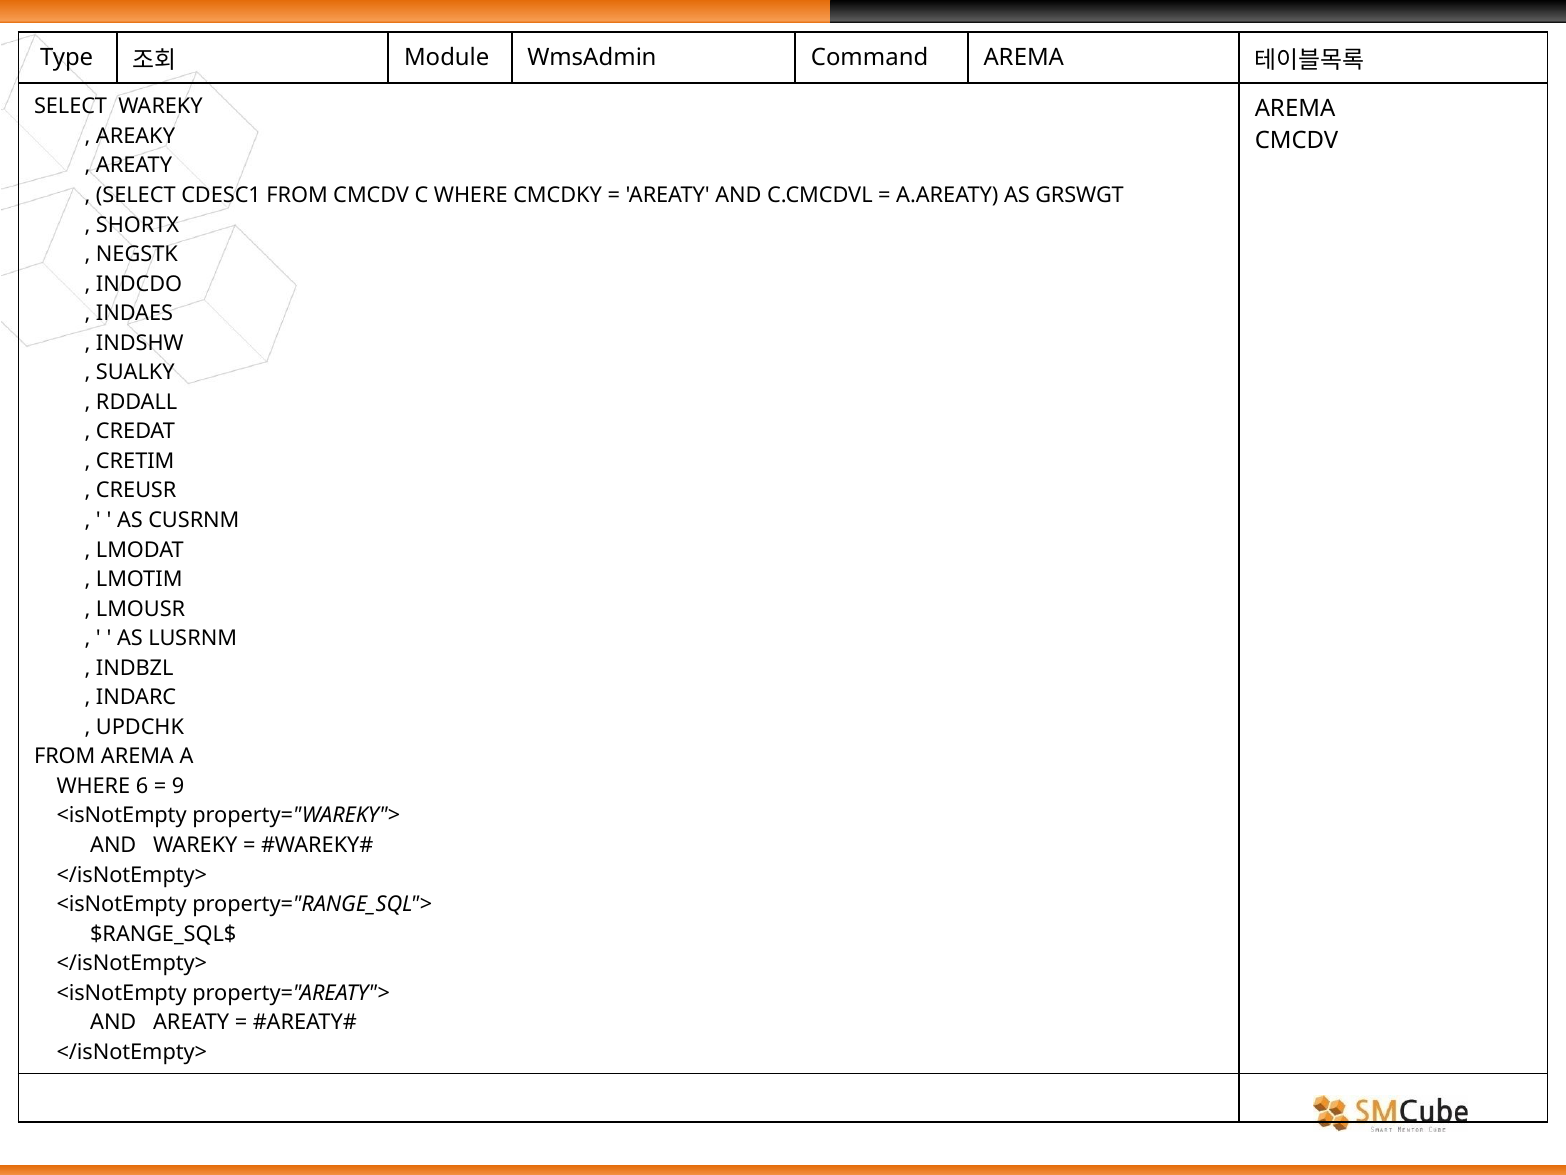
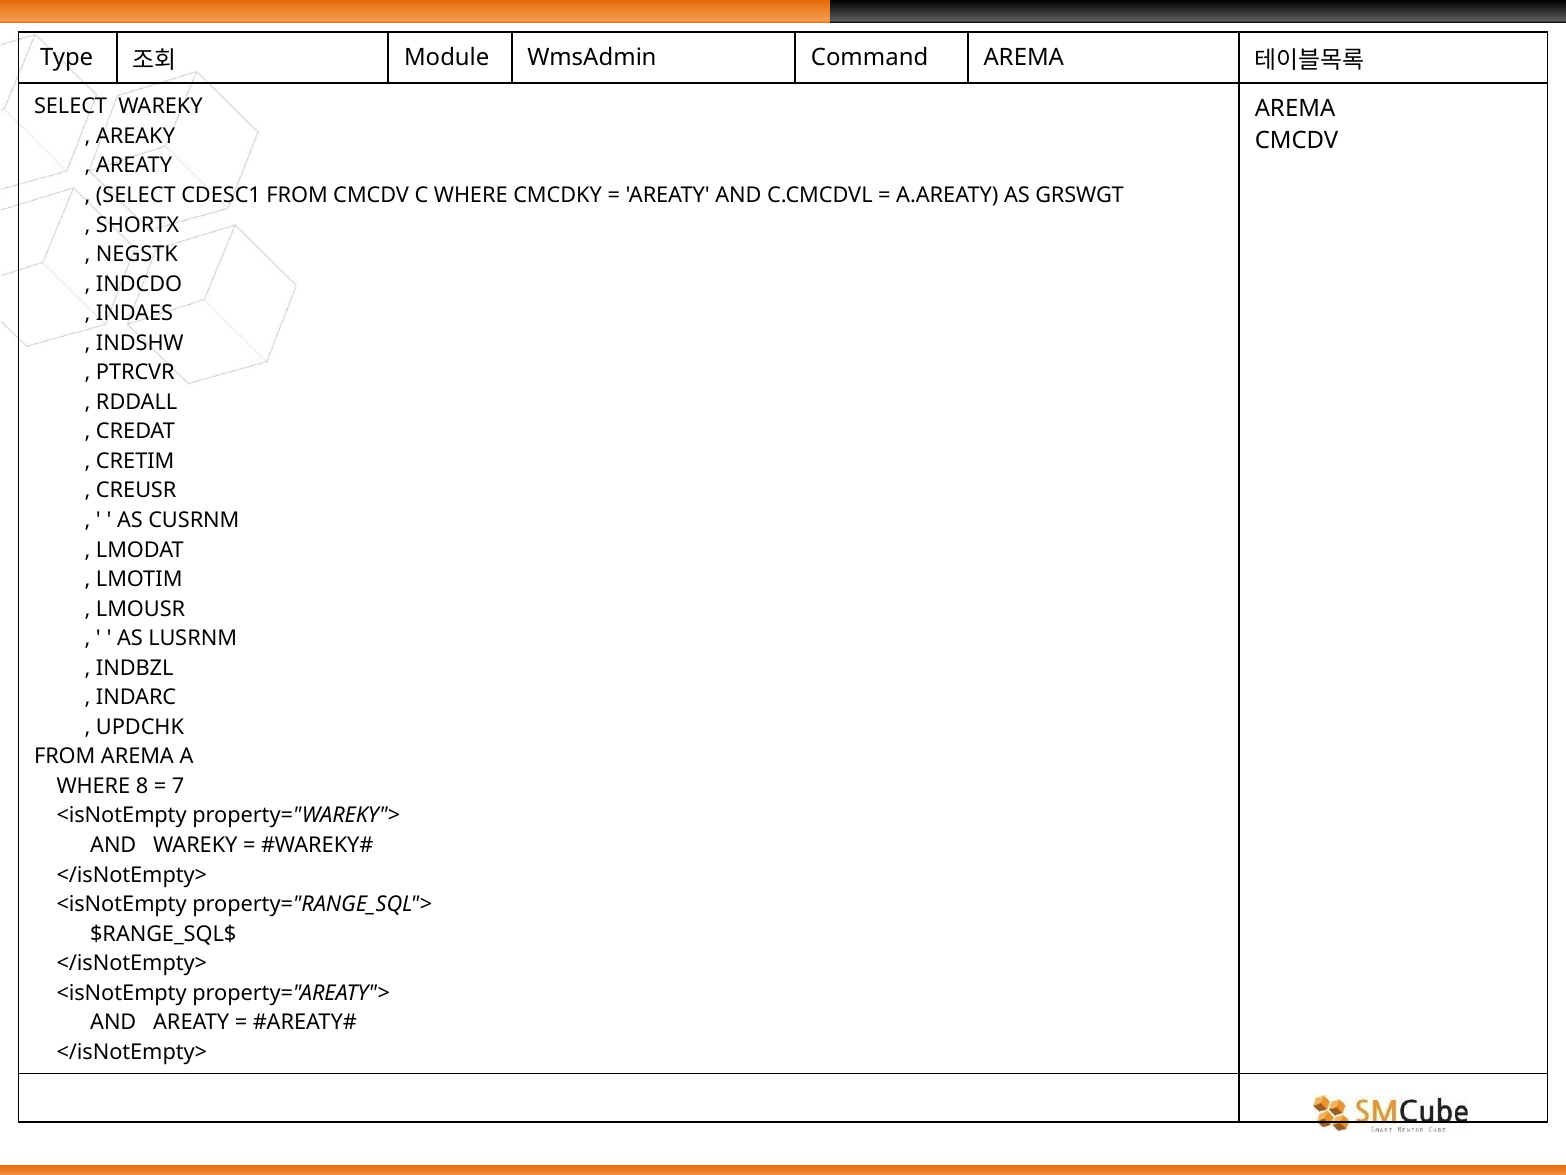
SUALKY: SUALKY -> PTRCVR
6: 6 -> 8
9: 9 -> 7
